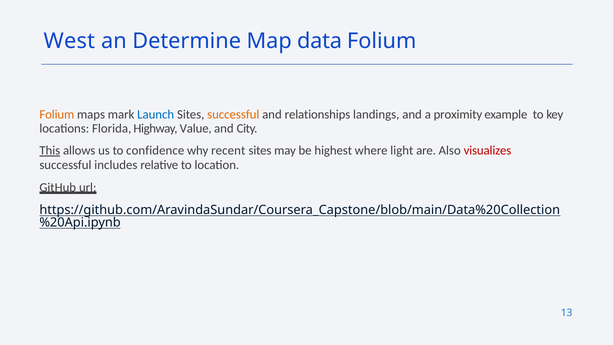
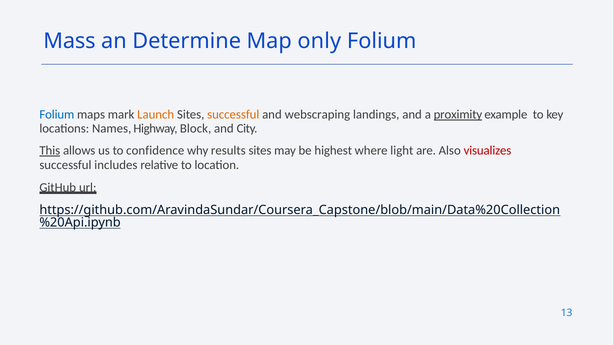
West: West -> Mass
data: data -> only
Folium at (57, 115) colour: orange -> blue
Launch colour: blue -> orange
relationships: relationships -> webscraping
proximity underline: none -> present
Florida: Florida -> Names
Value: Value -> Block
recent: recent -> results
